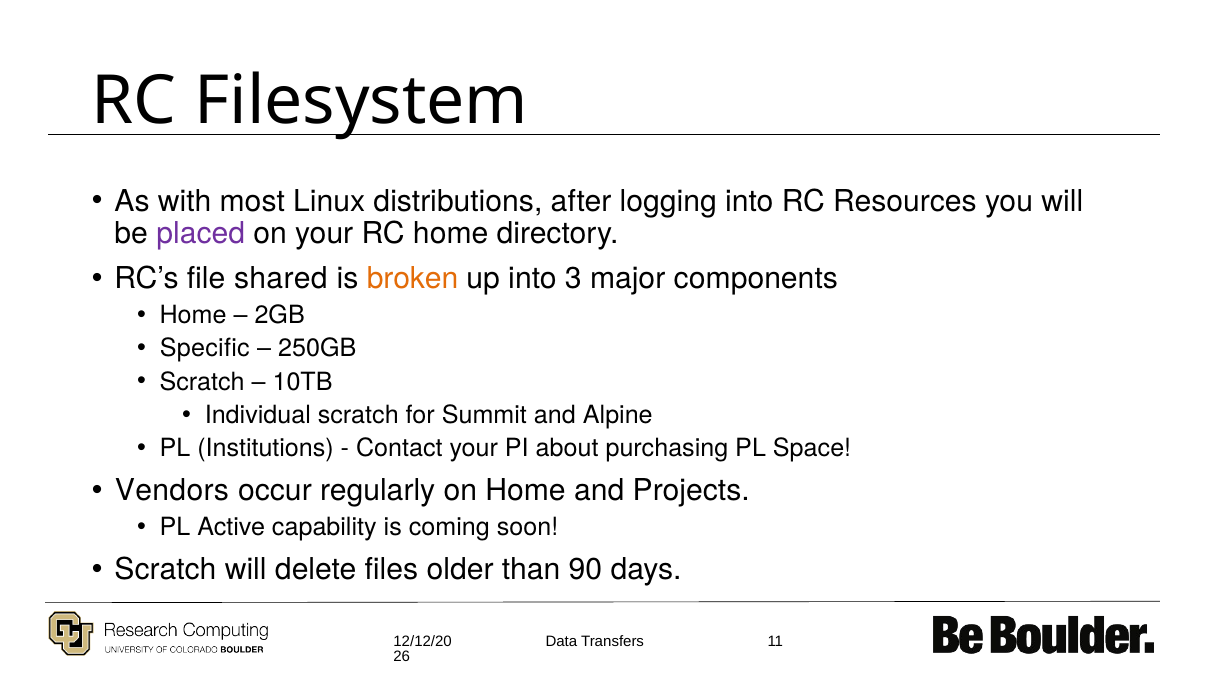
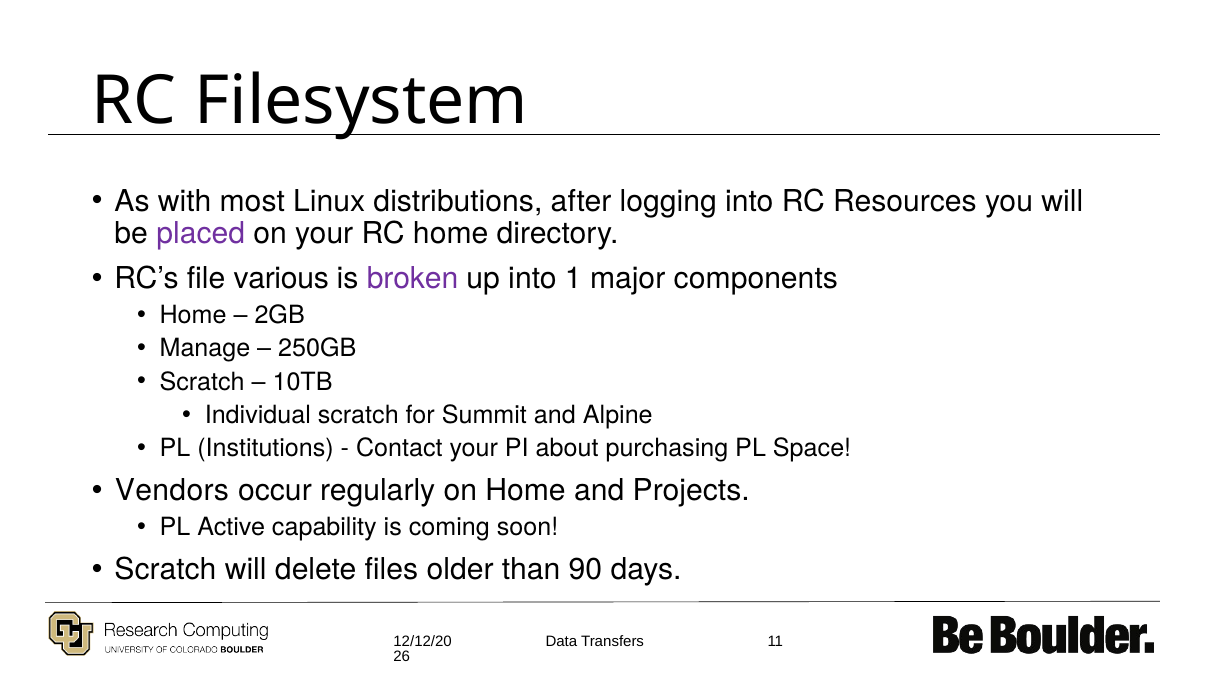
shared: shared -> various
broken colour: orange -> purple
3: 3 -> 1
Specific: Specific -> Manage
